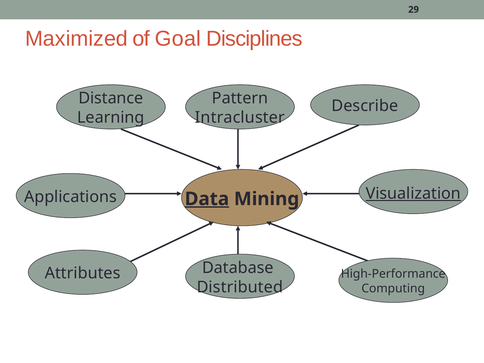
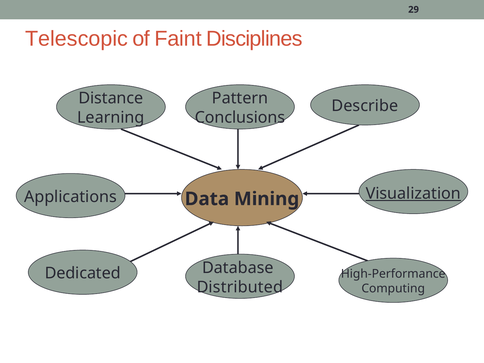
Maximized: Maximized -> Telescopic
Goal: Goal -> Faint
Intracluster: Intracluster -> Conclusions
Data underline: present -> none
Attributes: Attributes -> Dedicated
